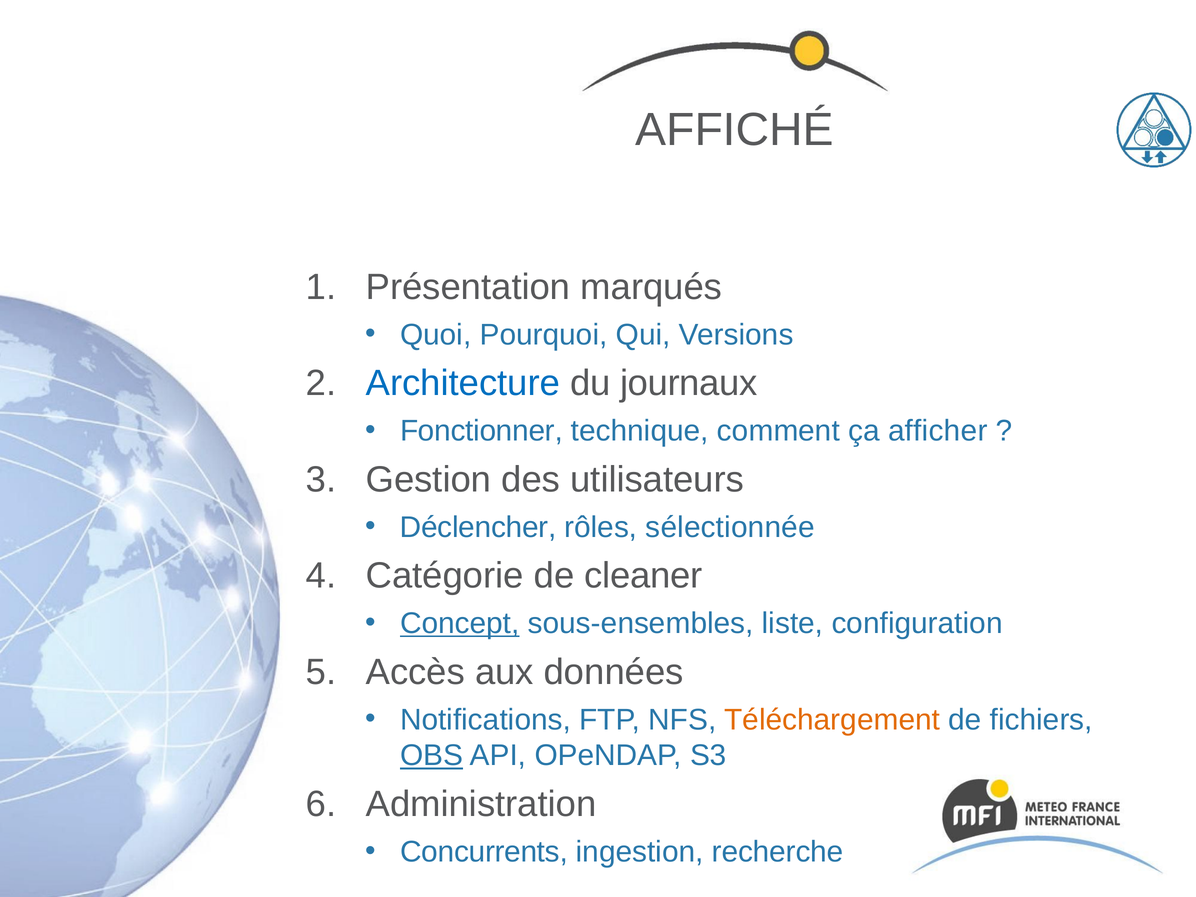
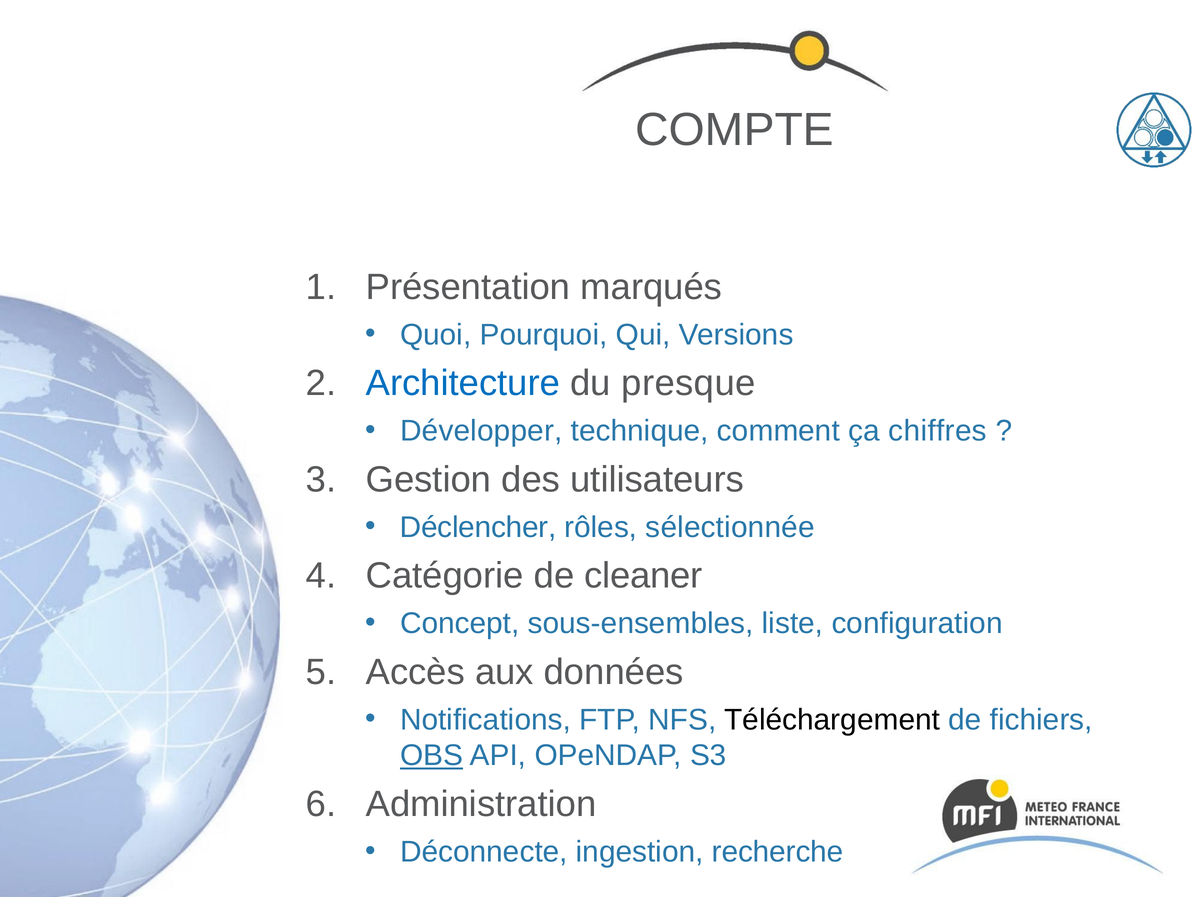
AFFICHÉ: AFFICHÉ -> COMPTE
journaux: journaux -> presque
Fonctionner: Fonctionner -> Développer
afficher: afficher -> chiffres
Concept underline: present -> none
Téléchargement colour: orange -> black
Concurrents: Concurrents -> Déconnecte
